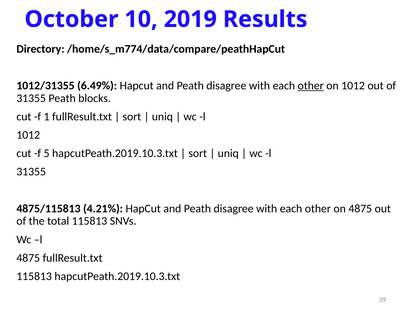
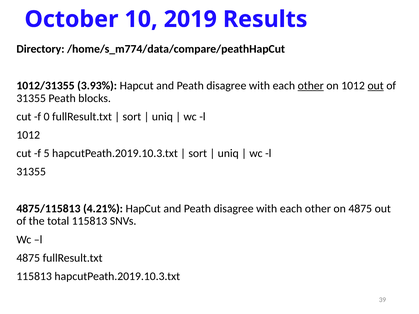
6.49%: 6.49% -> 3.93%
out at (376, 86) underline: none -> present
1: 1 -> 0
